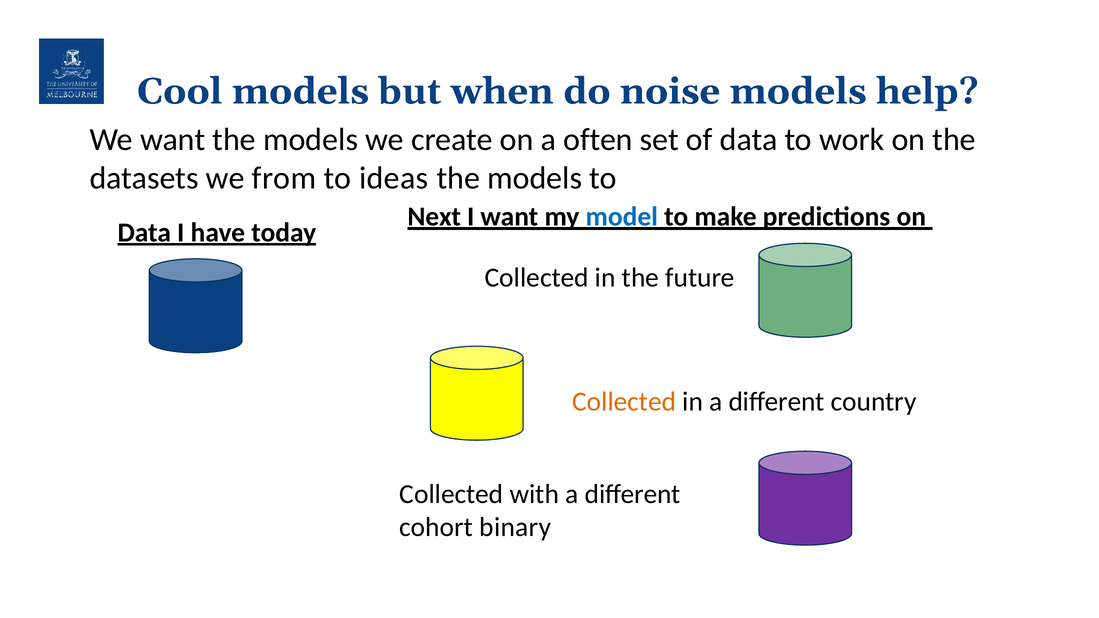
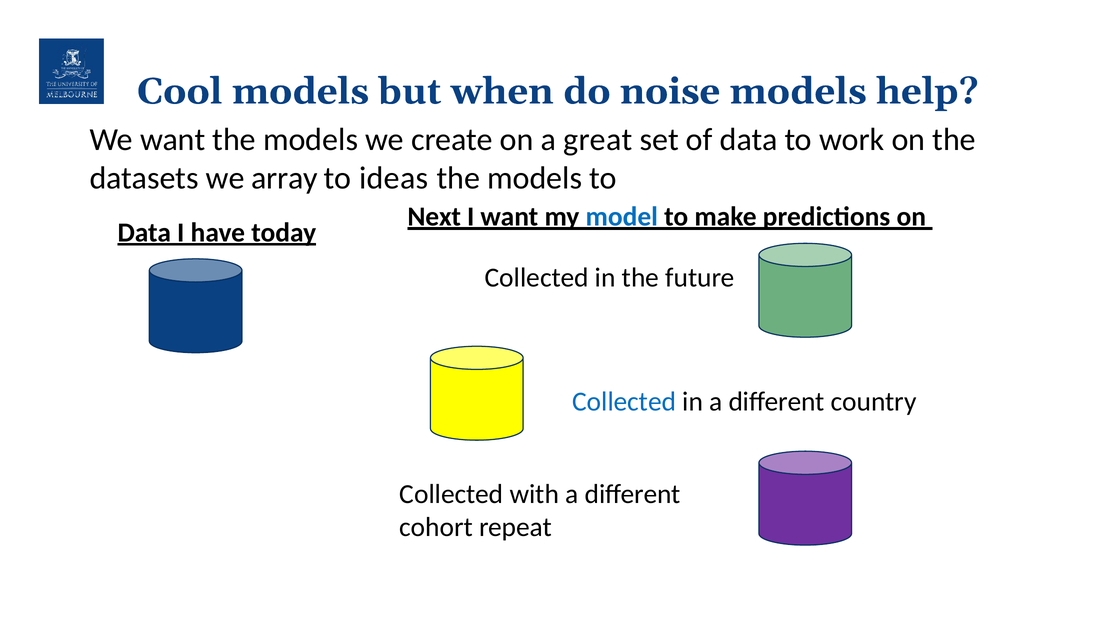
often: often -> great
from: from -> array
Collected at (624, 402) colour: orange -> blue
binary: binary -> repeat
